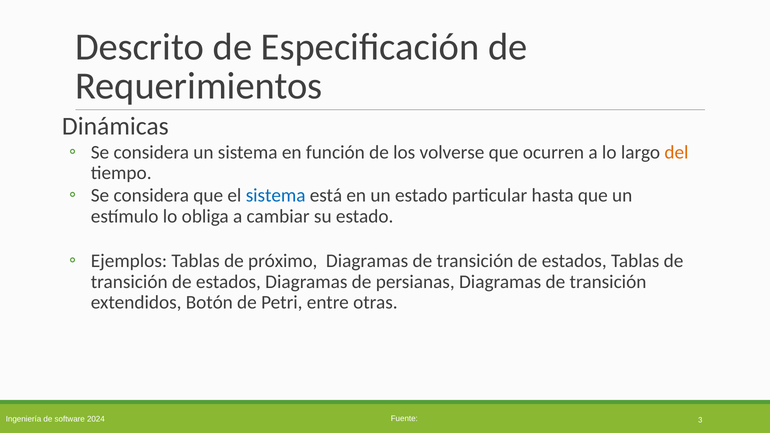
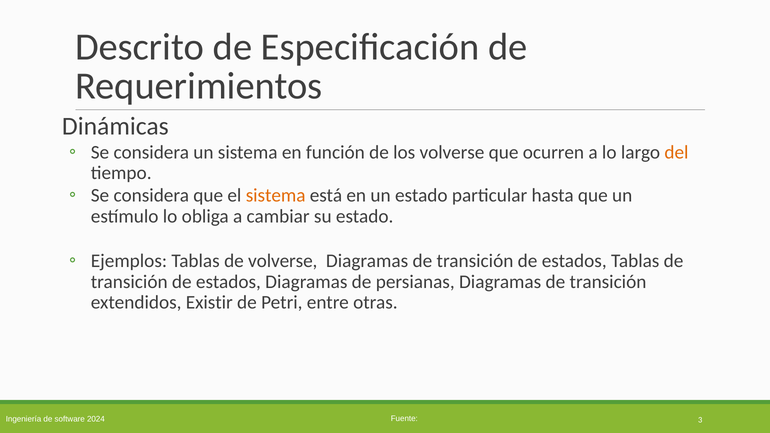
sistema at (276, 195) colour: blue -> orange
de próximo: próximo -> volverse
Botón: Botón -> Existir
